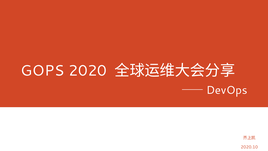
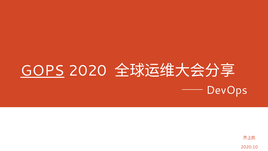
GOPS underline: none -> present
